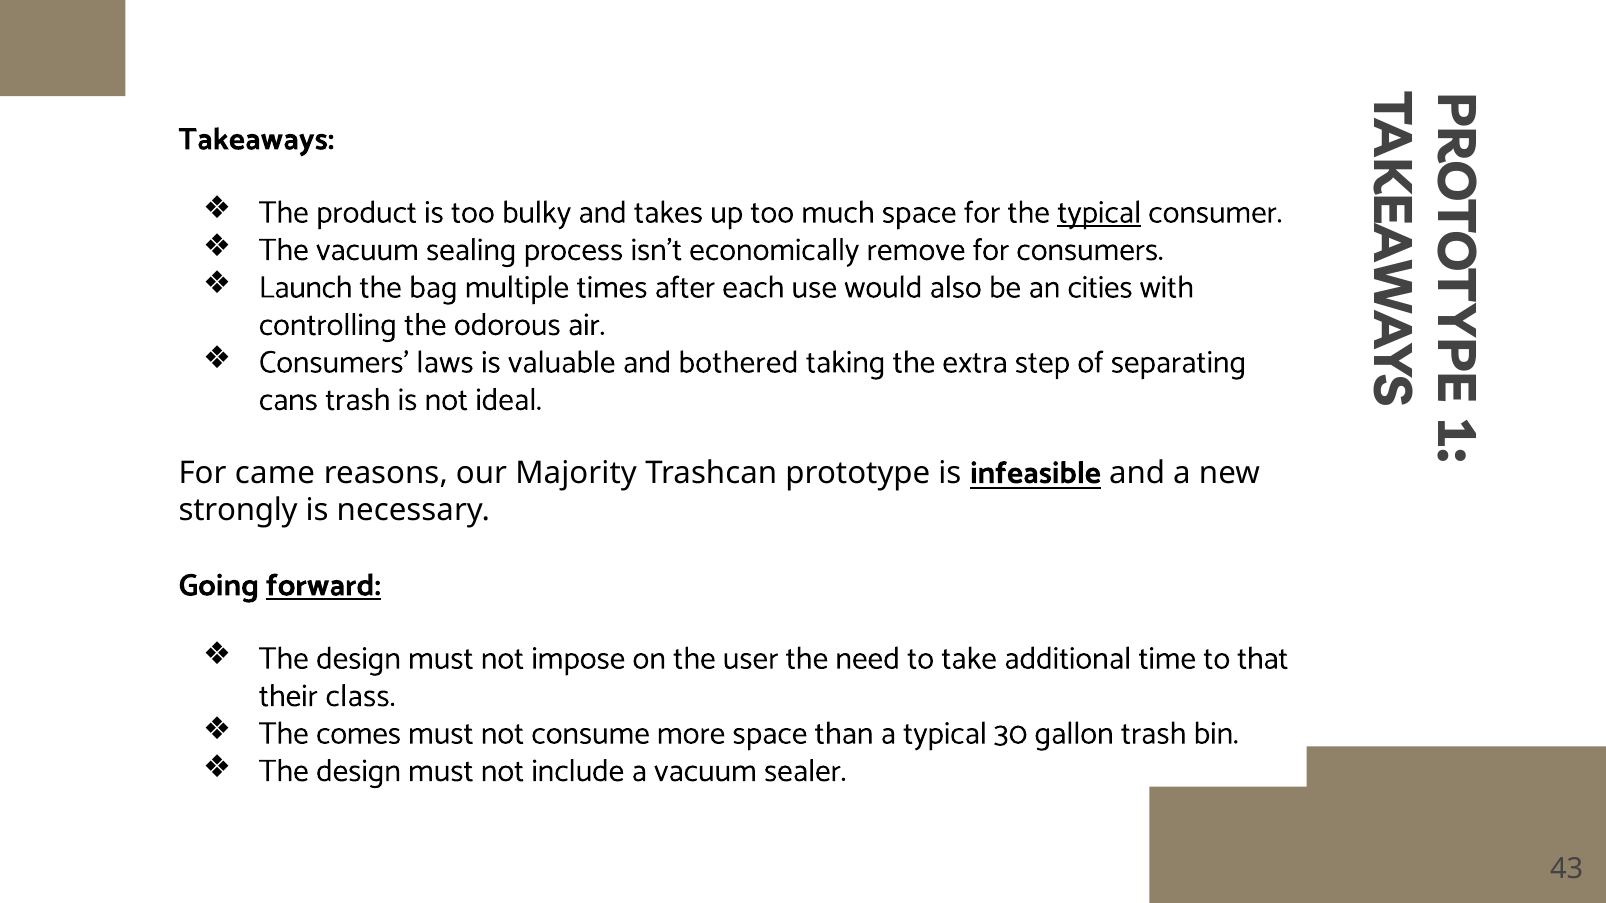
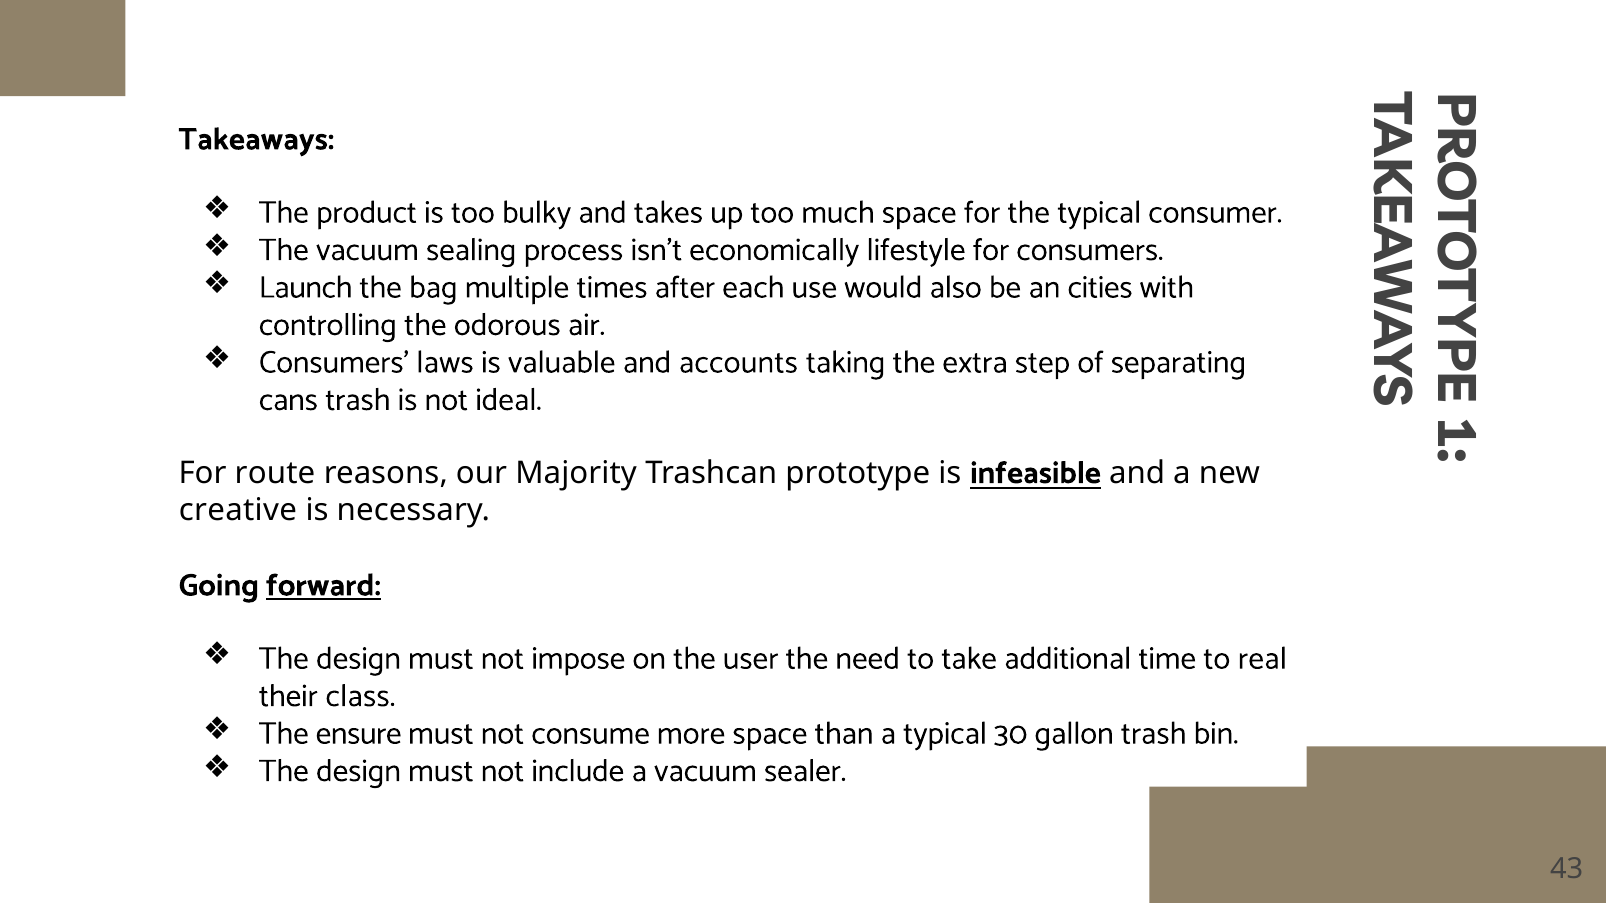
typical at (1099, 212) underline: present -> none
remove: remove -> lifestyle
bothered: bothered -> accounts
came: came -> route
strongly: strongly -> creative
that: that -> real
comes: comes -> ensure
